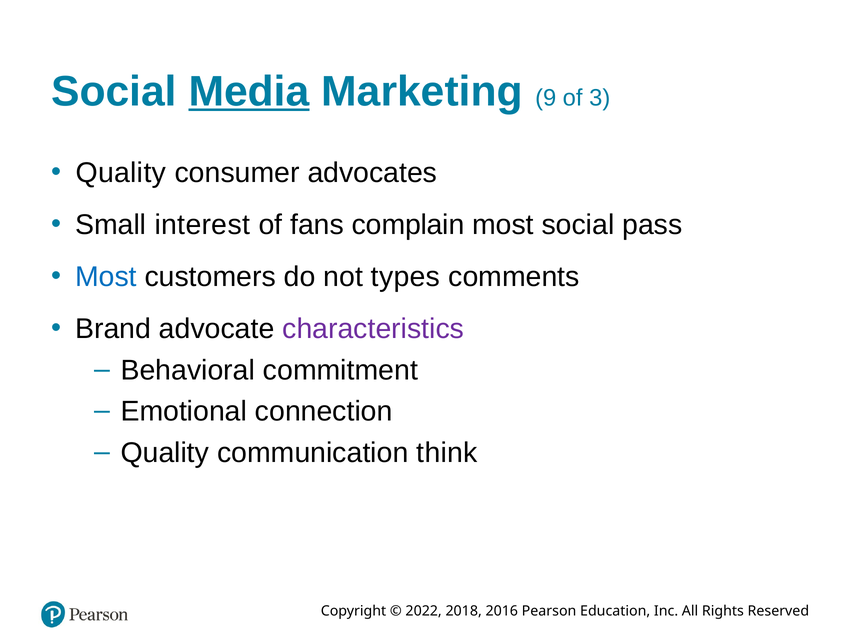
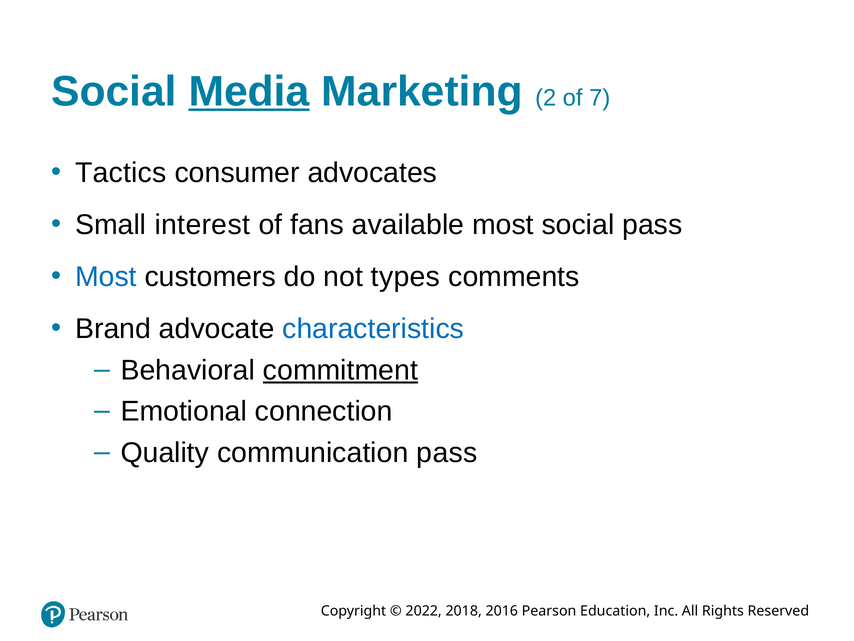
9: 9 -> 2
3: 3 -> 7
Quality at (121, 173): Quality -> Tactics
complain: complain -> available
characteristics colour: purple -> blue
commitment underline: none -> present
communication think: think -> pass
